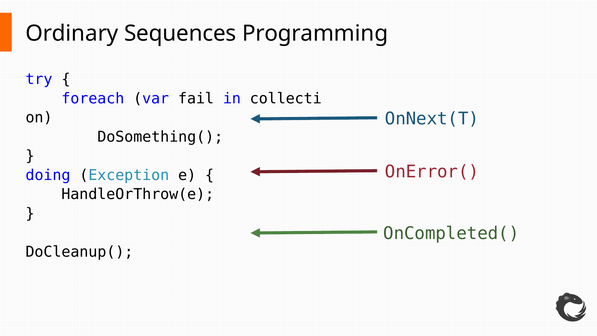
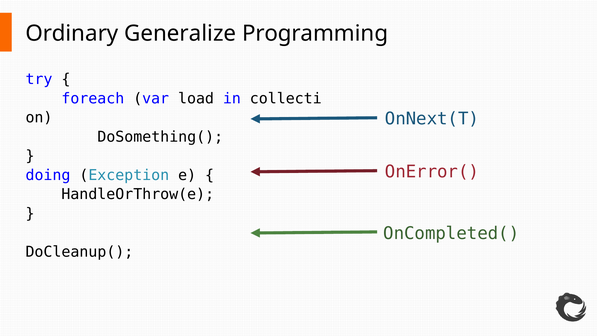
Sequences: Sequences -> Generalize
fail: fail -> load
